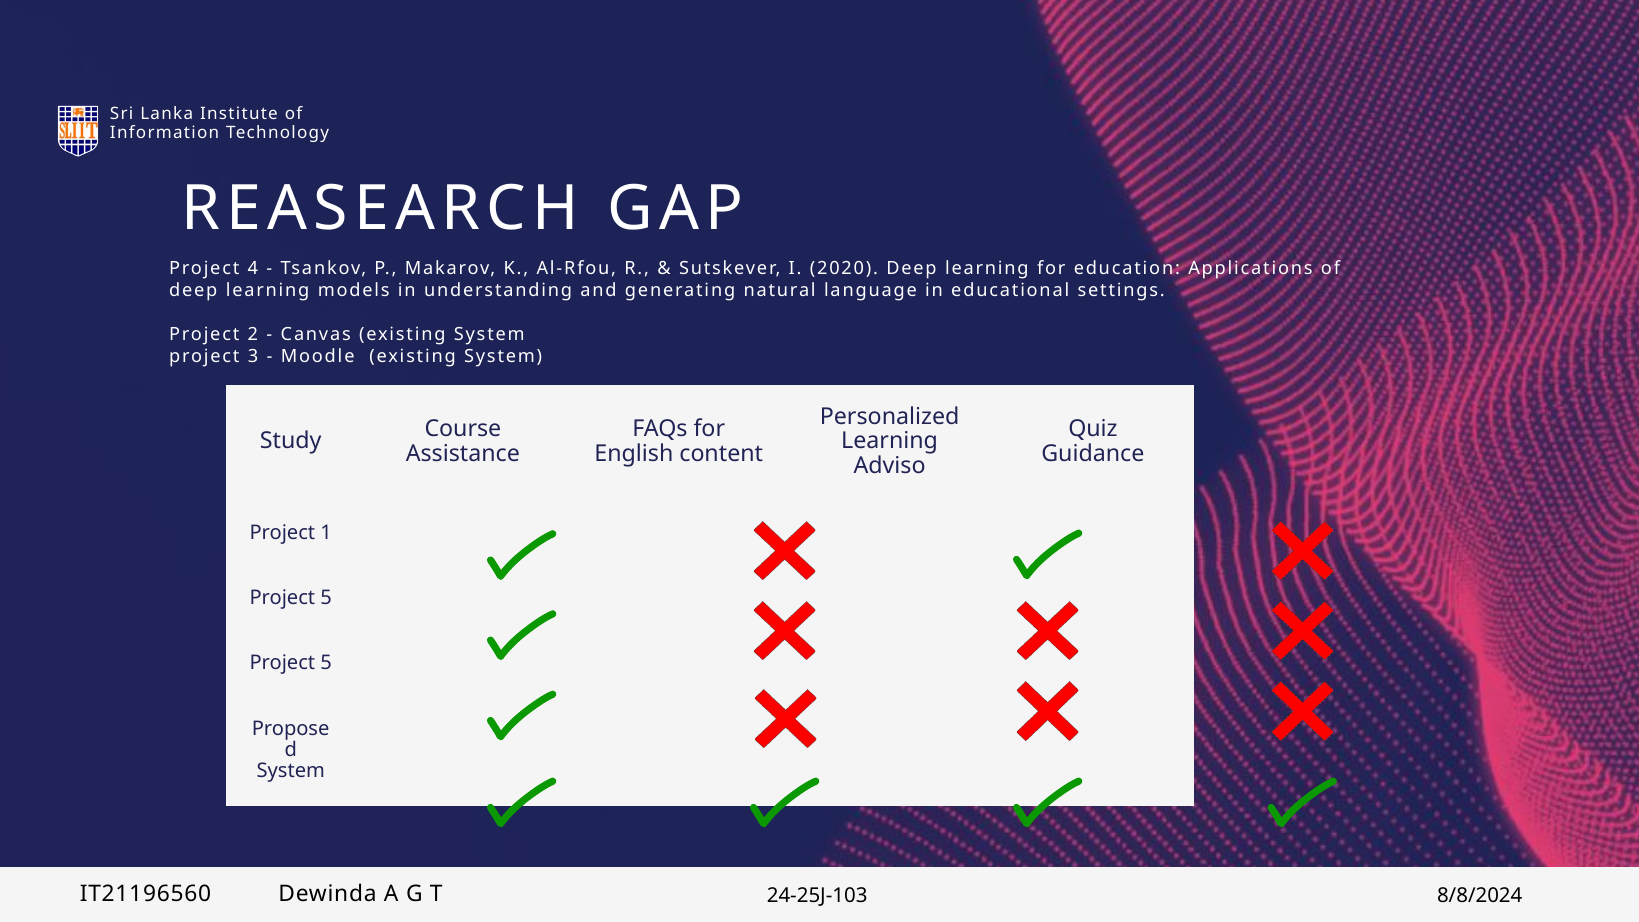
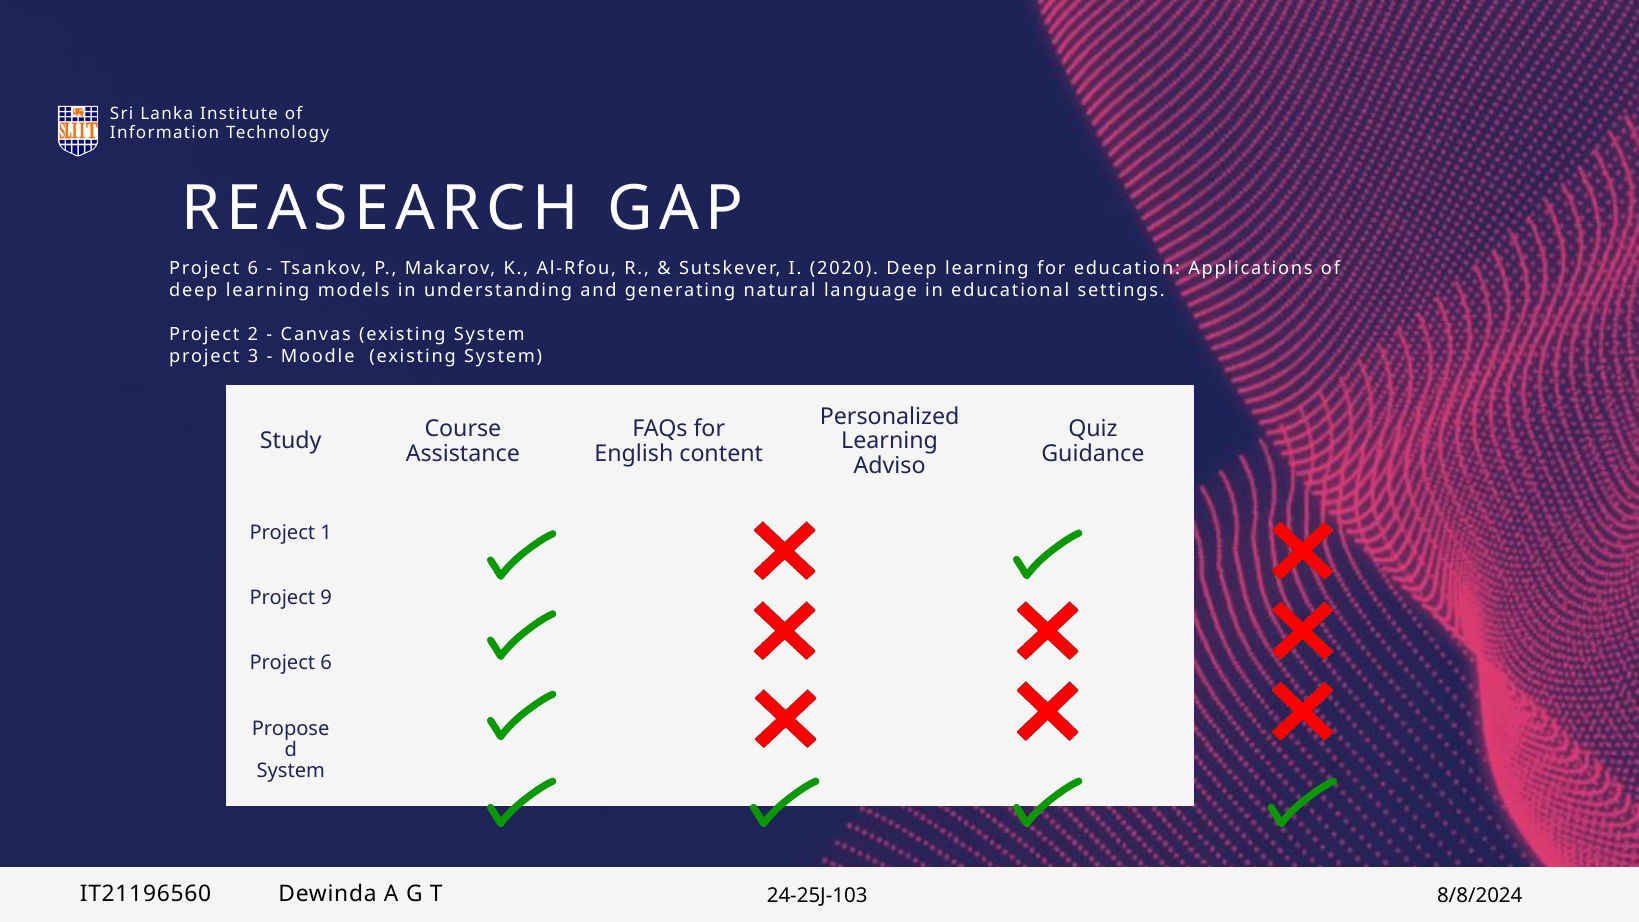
4 at (253, 269): 4 -> 6
5 at (326, 598): 5 -> 9
5 at (326, 663): 5 -> 6
